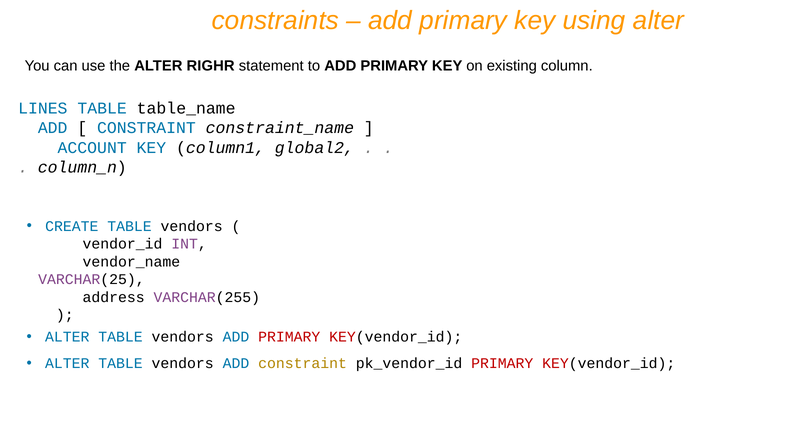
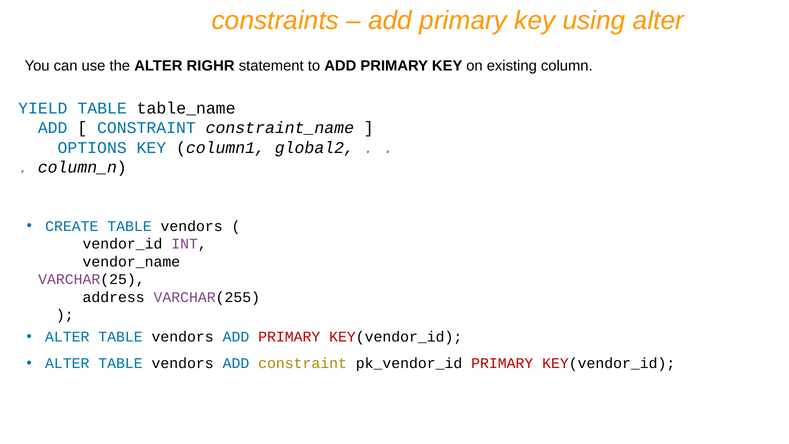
LINES: LINES -> YIELD
ACCOUNT: ACCOUNT -> OPTIONS
